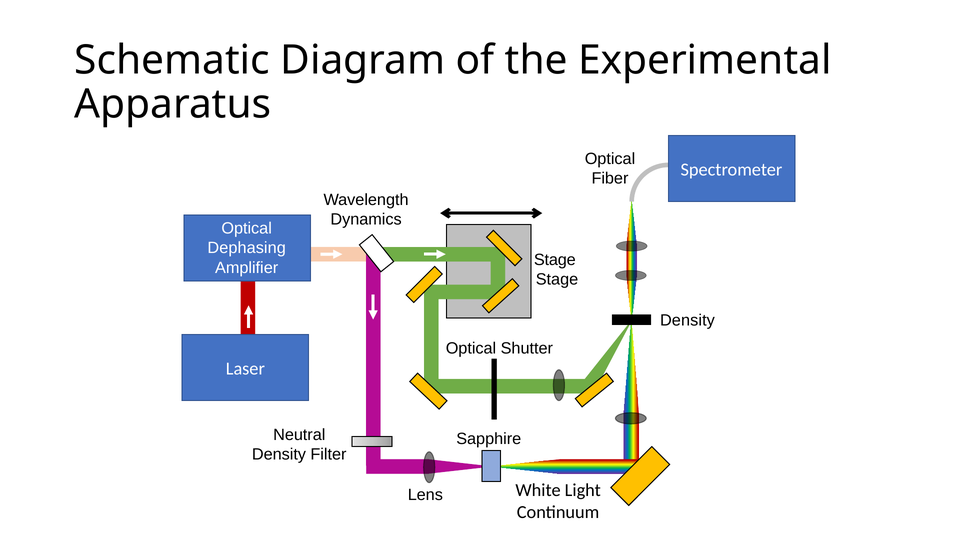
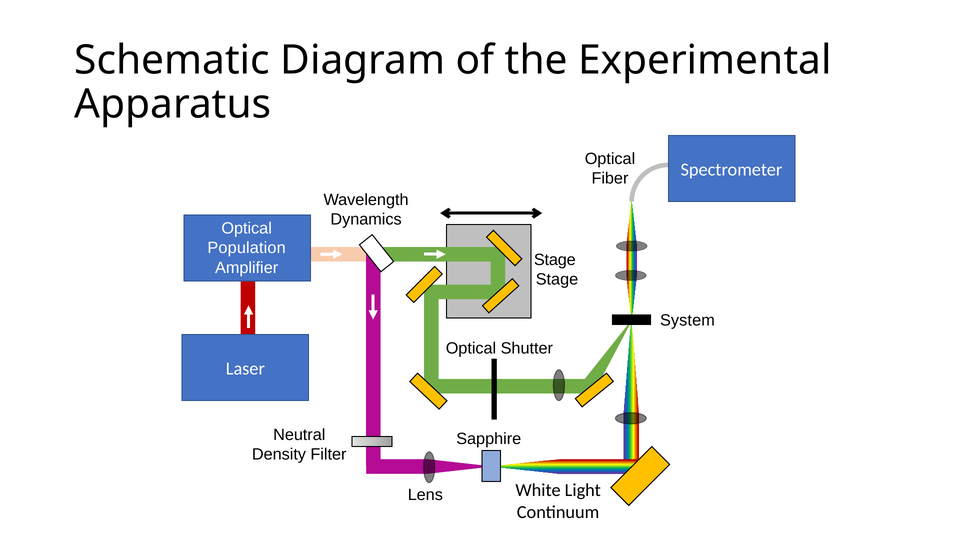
Dephasing: Dephasing -> Population
Density at (687, 320): Density -> System
